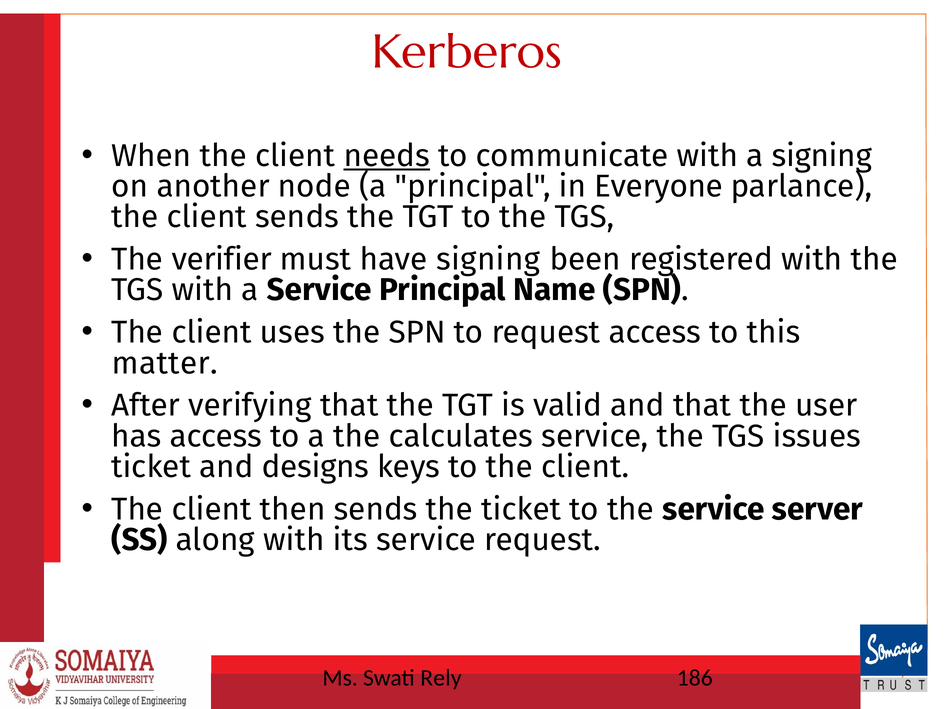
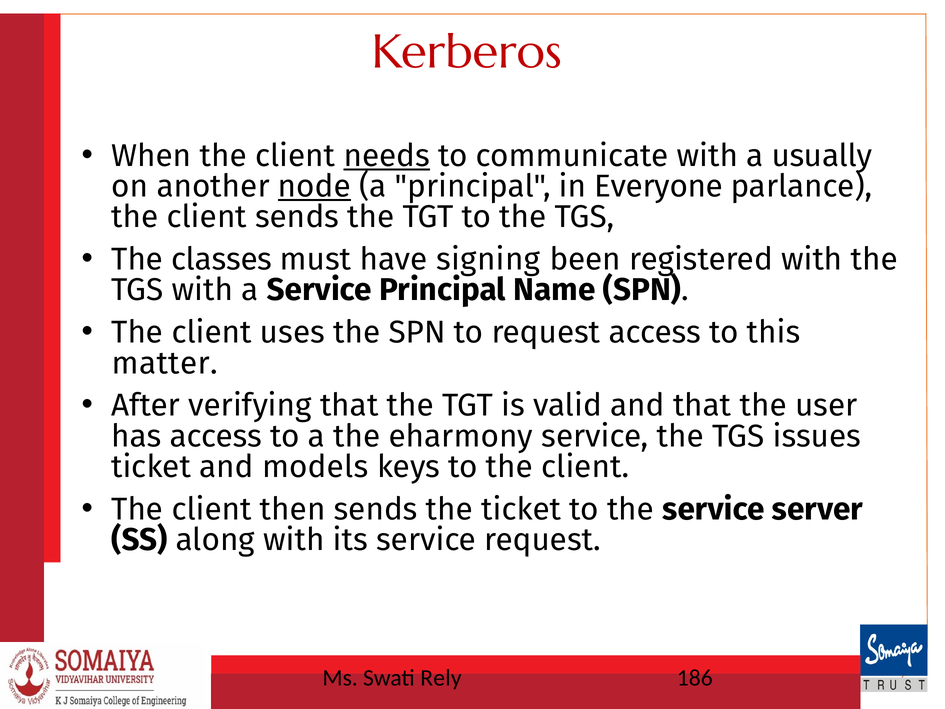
a signing: signing -> usually
node underline: none -> present
verifier: verifier -> classes
calculates: calculates -> eharmony
designs: designs -> models
